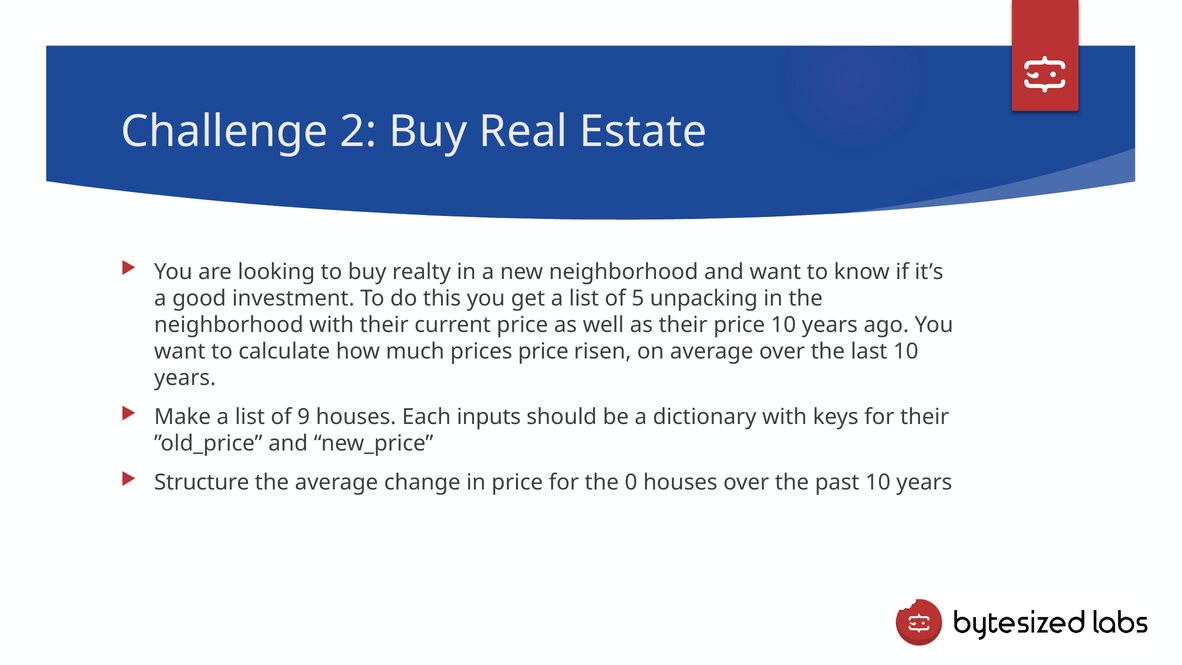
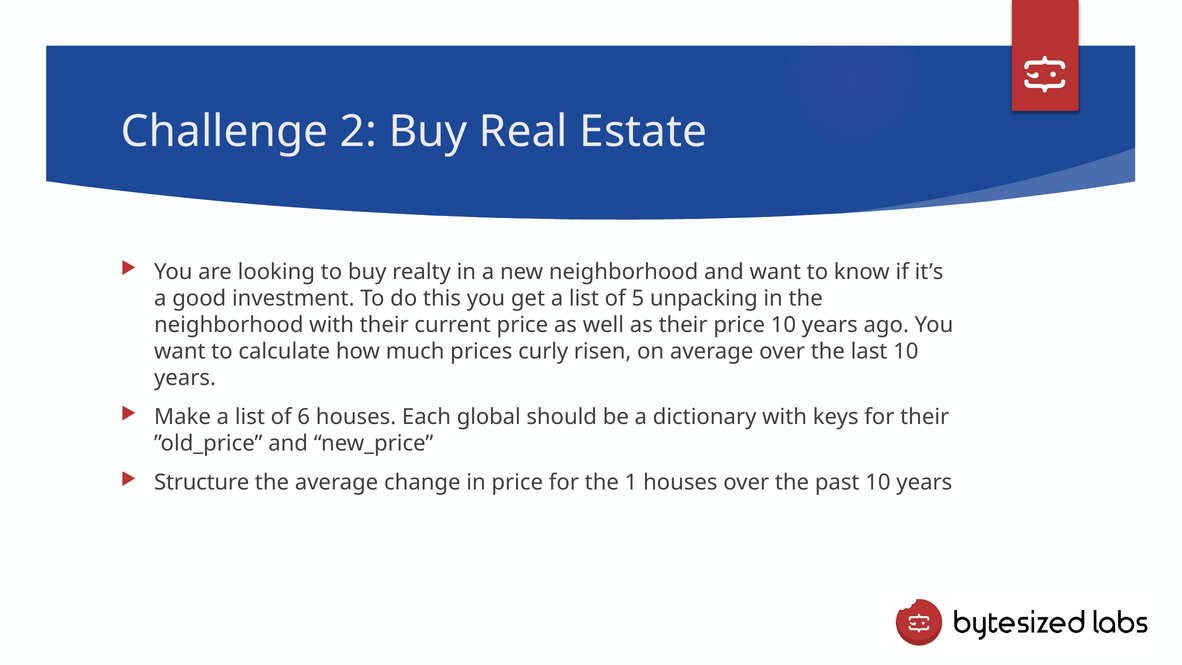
prices price: price -> curly
9: 9 -> 6
inputs: inputs -> global
0: 0 -> 1
